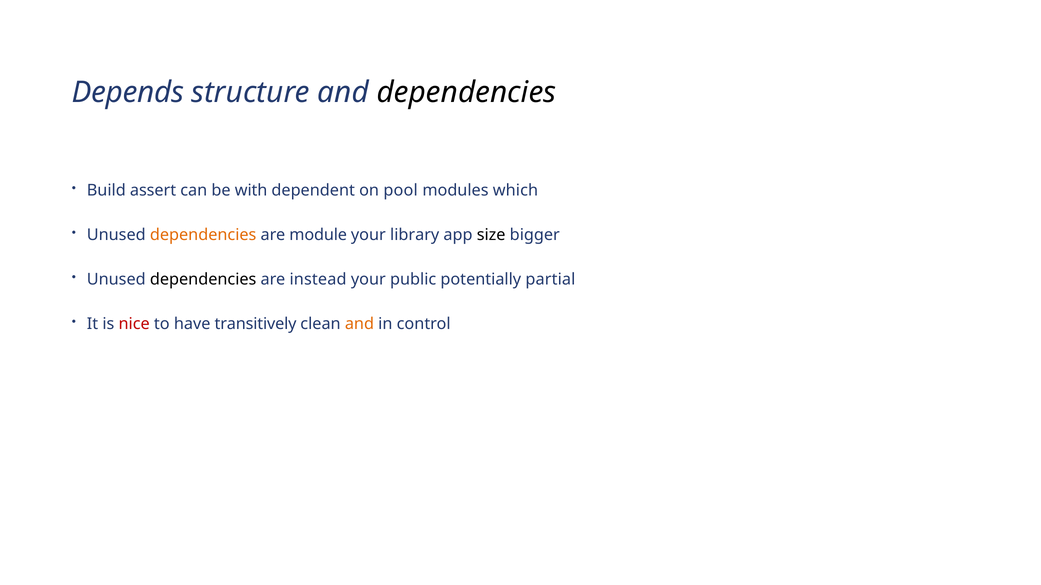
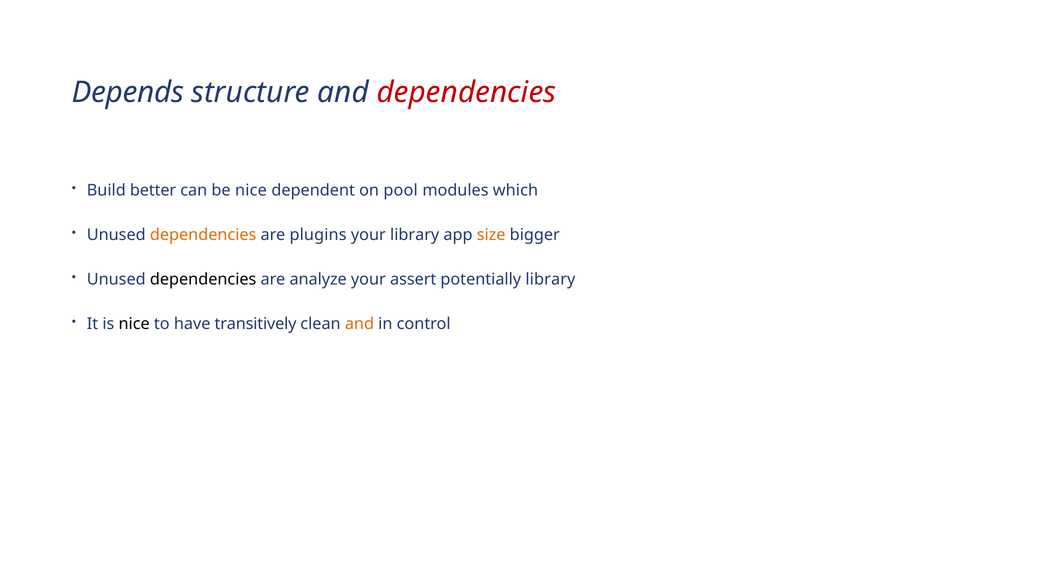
dependencies at (466, 93) colour: black -> red
assert: assert -> better
be with: with -> nice
module: module -> plugins
size colour: black -> orange
instead: instead -> analyze
public: public -> assert
potentially partial: partial -> library
nice at (134, 324) colour: red -> black
